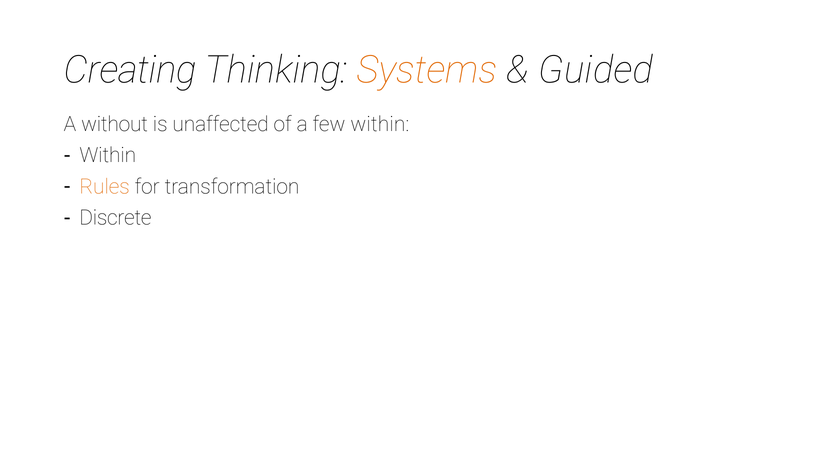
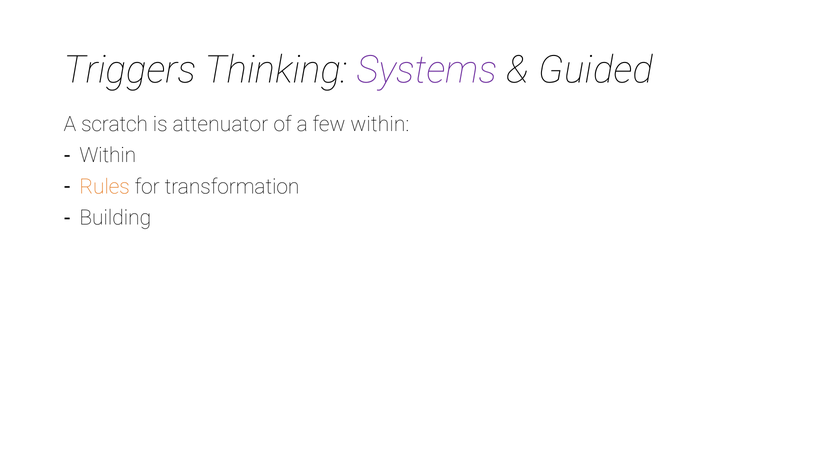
Creating: Creating -> Triggers
Systems colour: orange -> purple
without: without -> scratch
unaffected: unaffected -> attenuator
Discrete: Discrete -> Building
